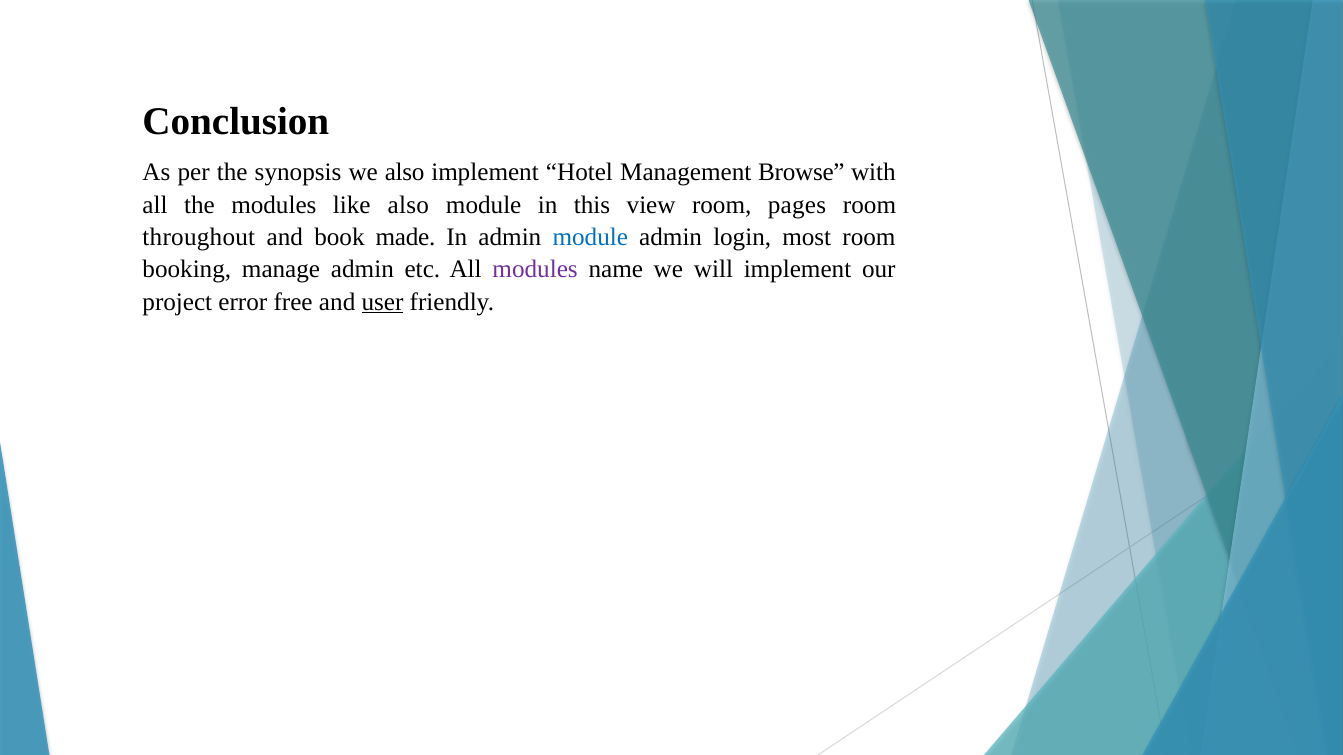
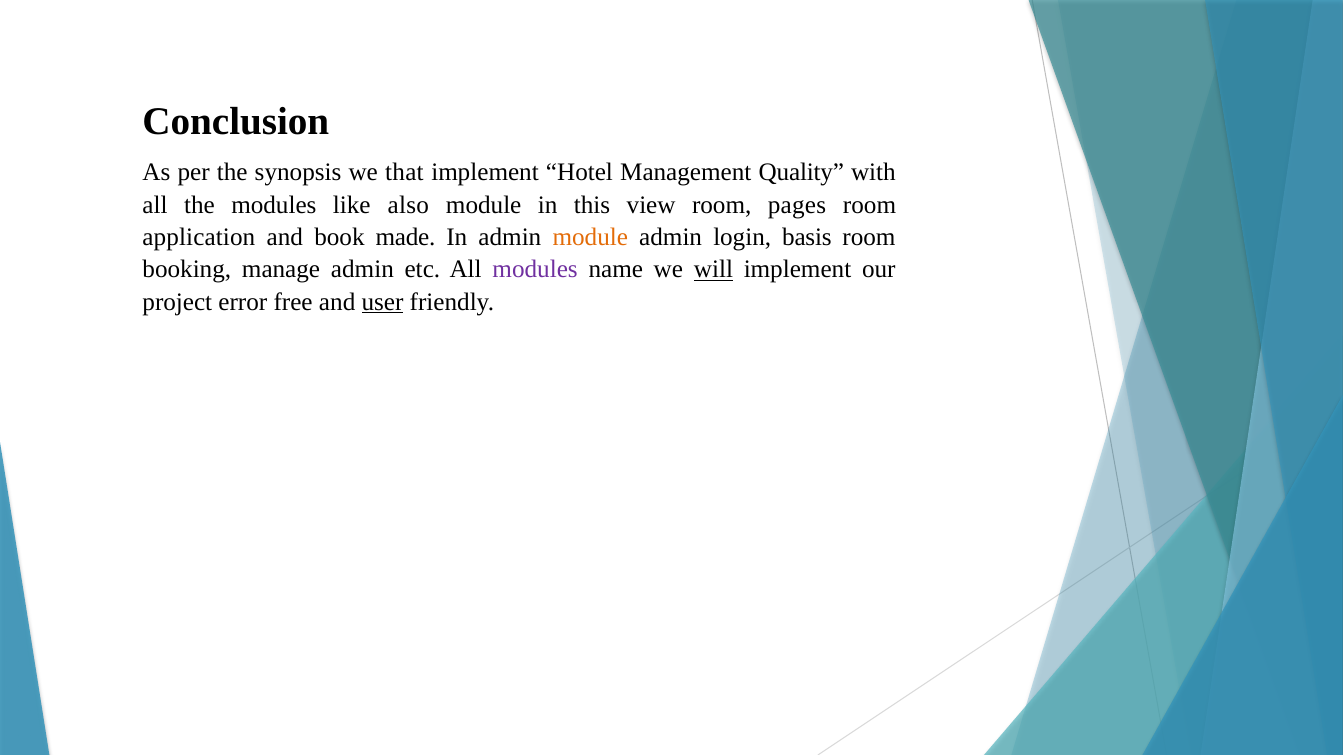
we also: also -> that
Browse: Browse -> Quality
throughout: throughout -> application
module at (590, 237) colour: blue -> orange
most: most -> basis
will underline: none -> present
